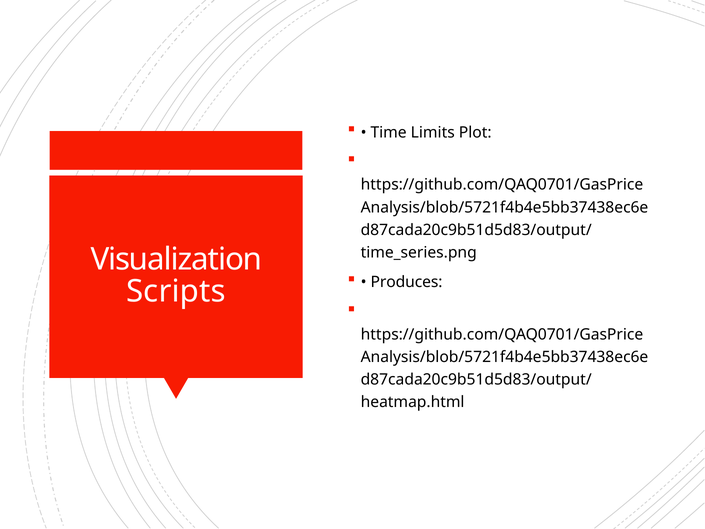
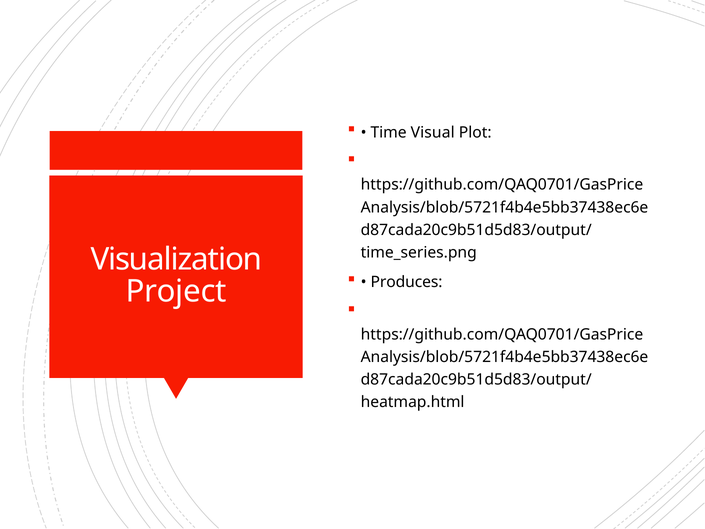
Limits: Limits -> Visual
Scripts: Scripts -> Project
